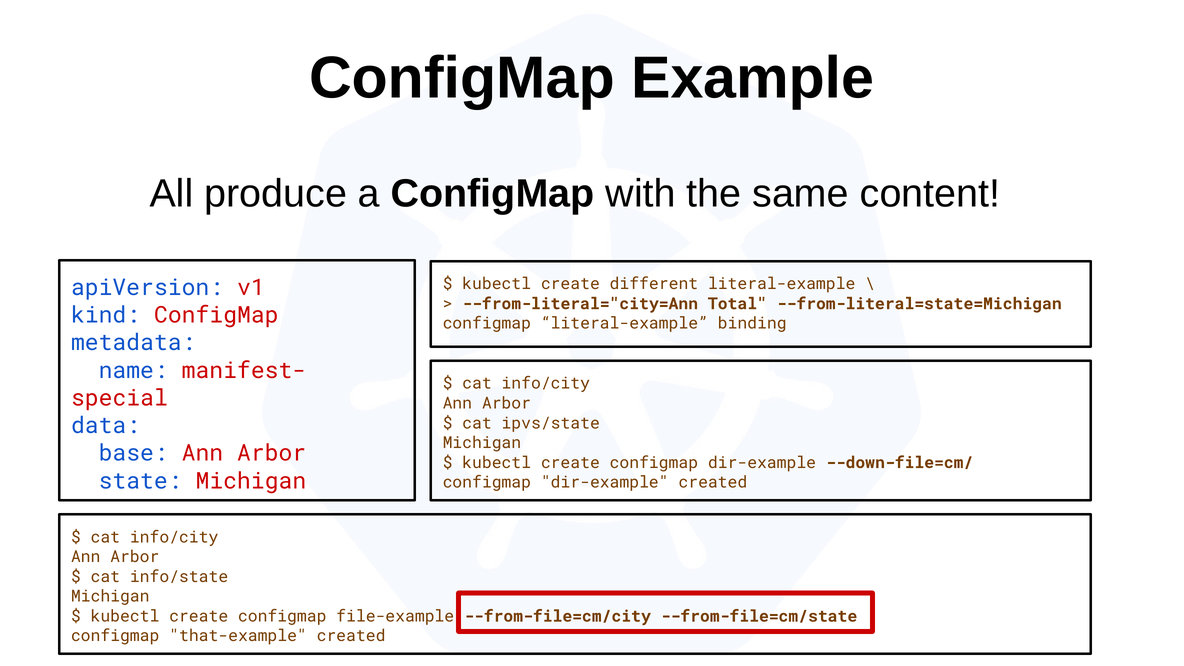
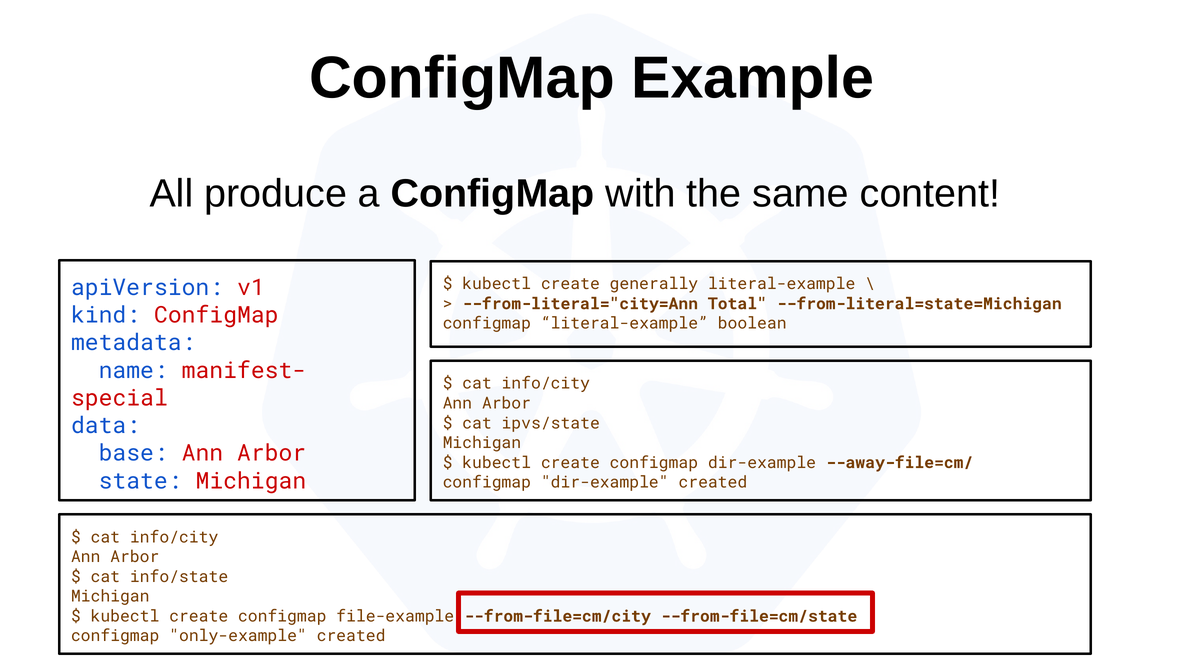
different: different -> generally
binding: binding -> boolean
--down-file=cm/: --down-file=cm/ -> --away-file=cm/
that-example: that-example -> only-example
